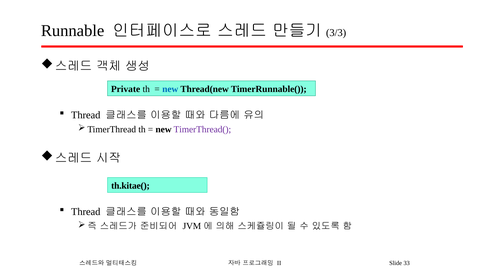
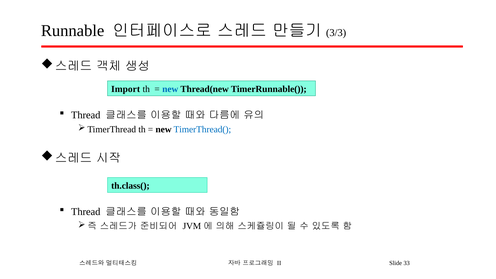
Private: Private -> Import
TimerThread( colour: purple -> blue
th.kitae(: th.kitae( -> th.class(
